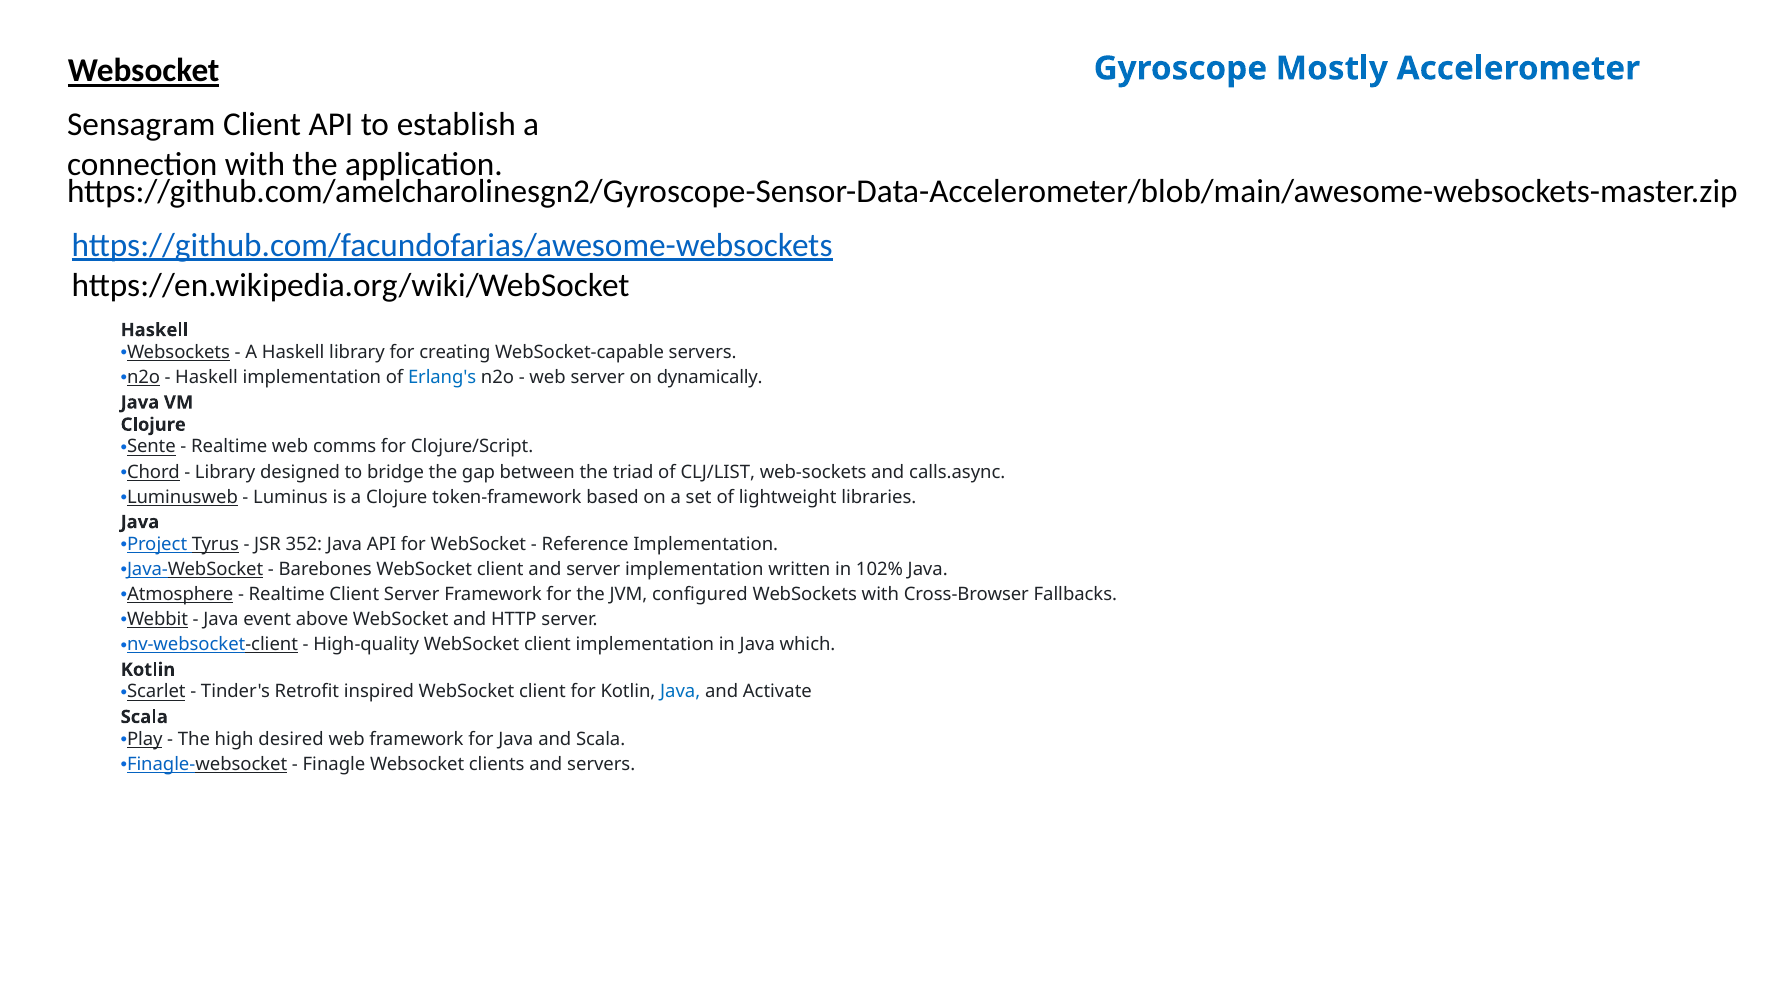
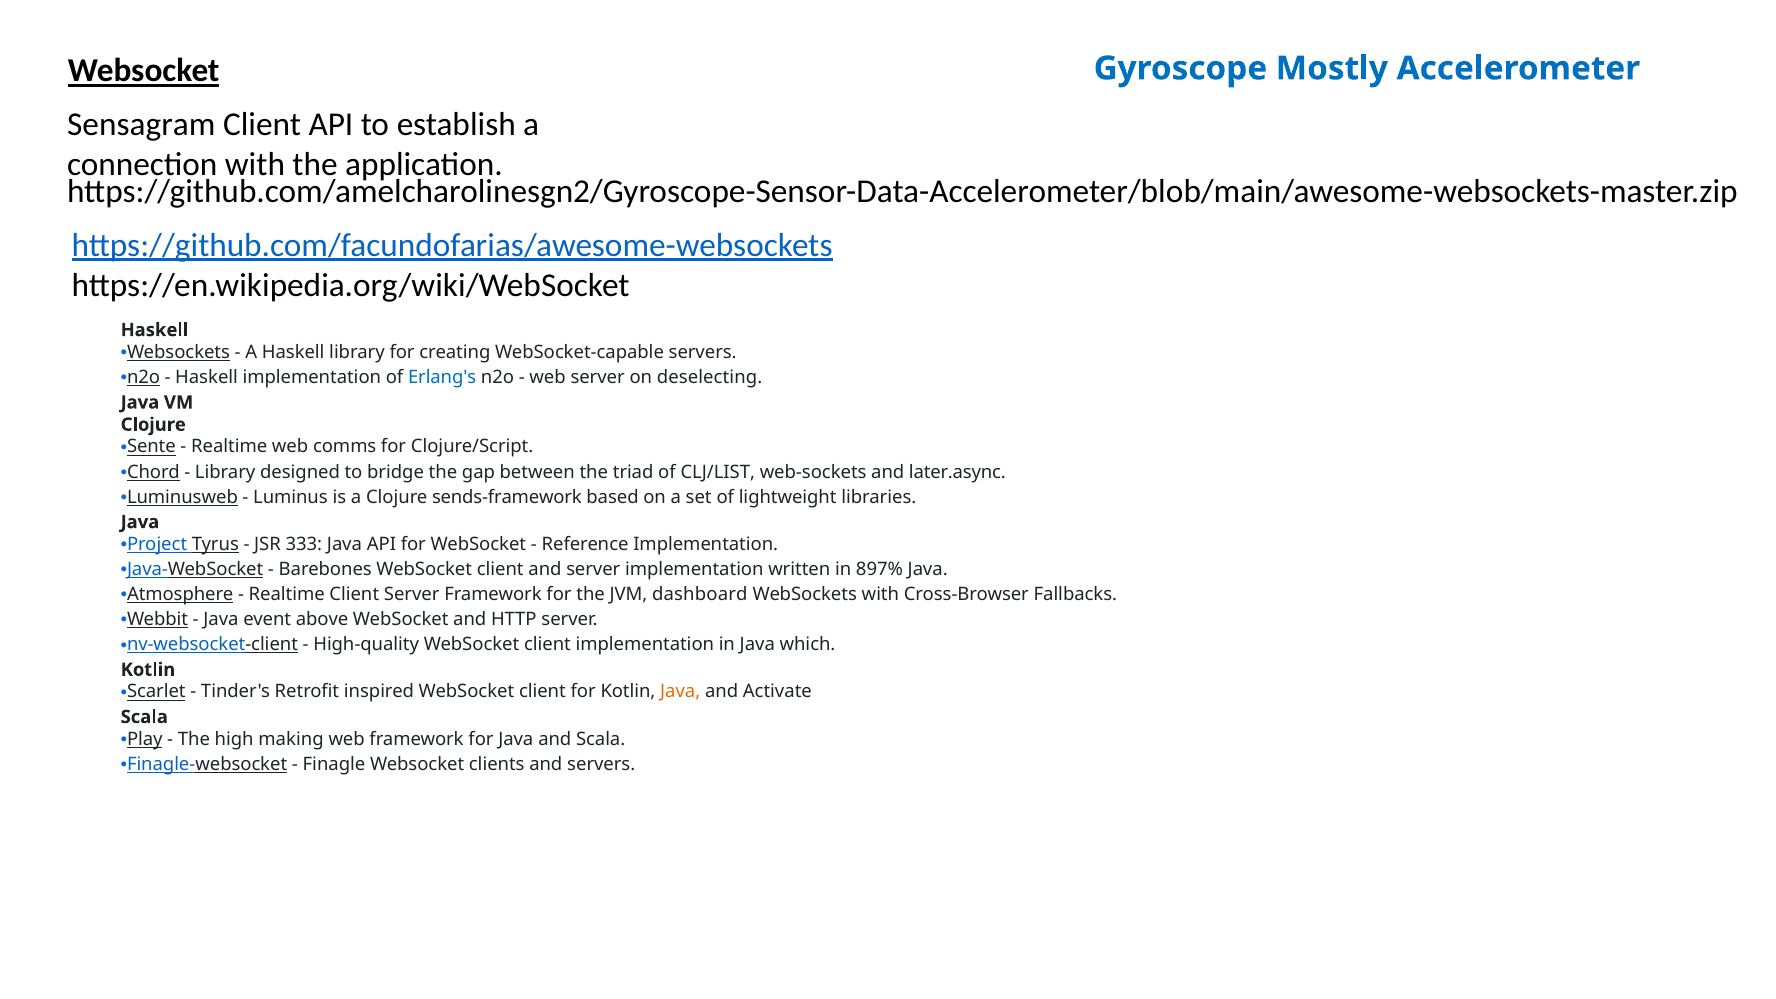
dynamically: dynamically -> deselecting
calls.async: calls.async -> later.async
token-framework: token-framework -> sends-framework
352: 352 -> 333
102%: 102% -> 897%
configured: configured -> dashboard
Java at (680, 692) colour: blue -> orange
desired: desired -> making
